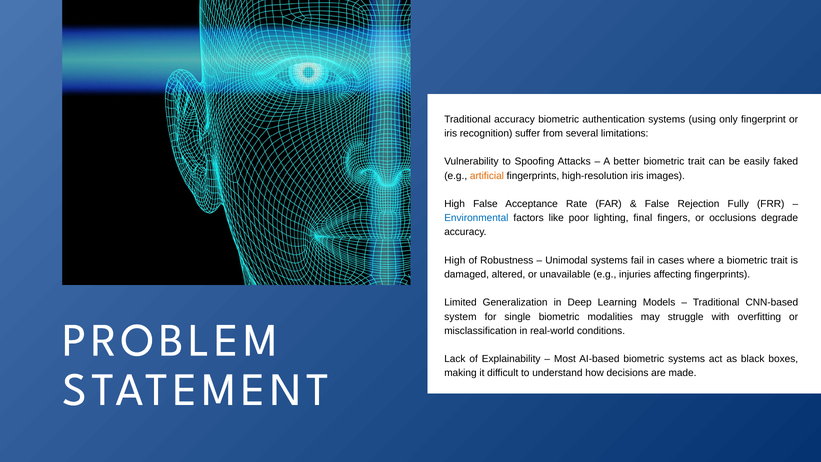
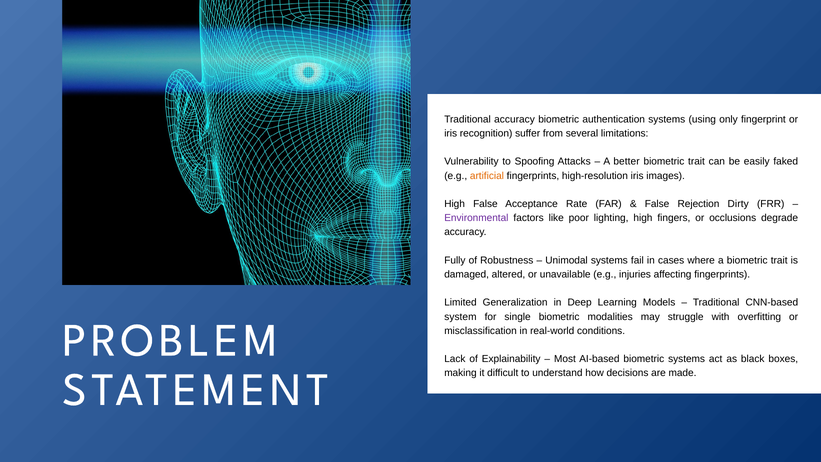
Fully: Fully -> Dirty
Environmental colour: blue -> purple
lighting final: final -> high
High at (455, 260): High -> Fully
